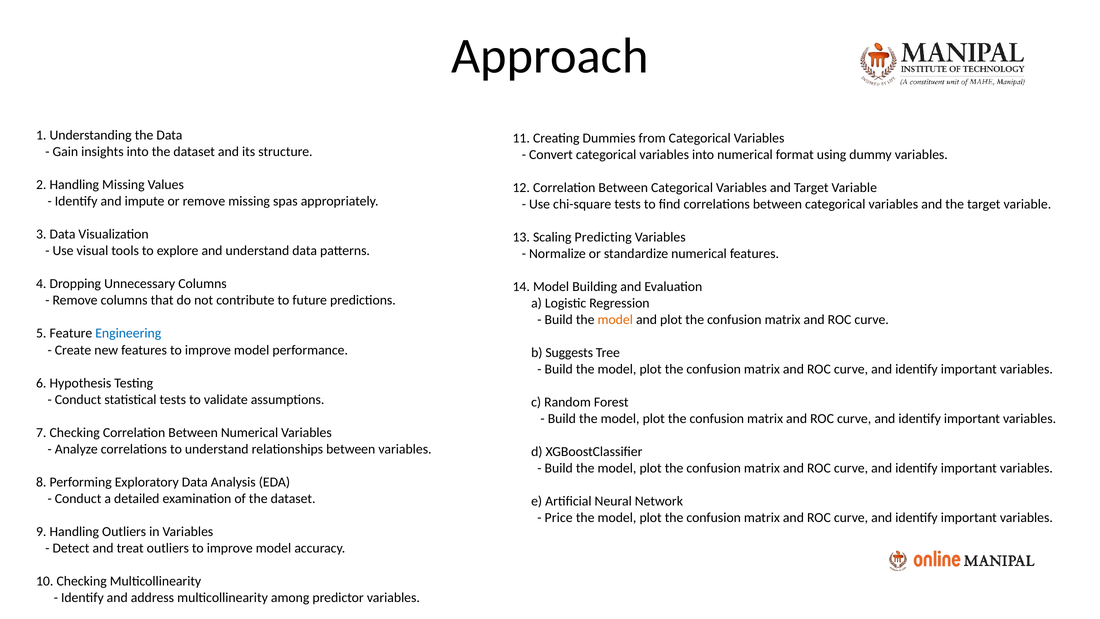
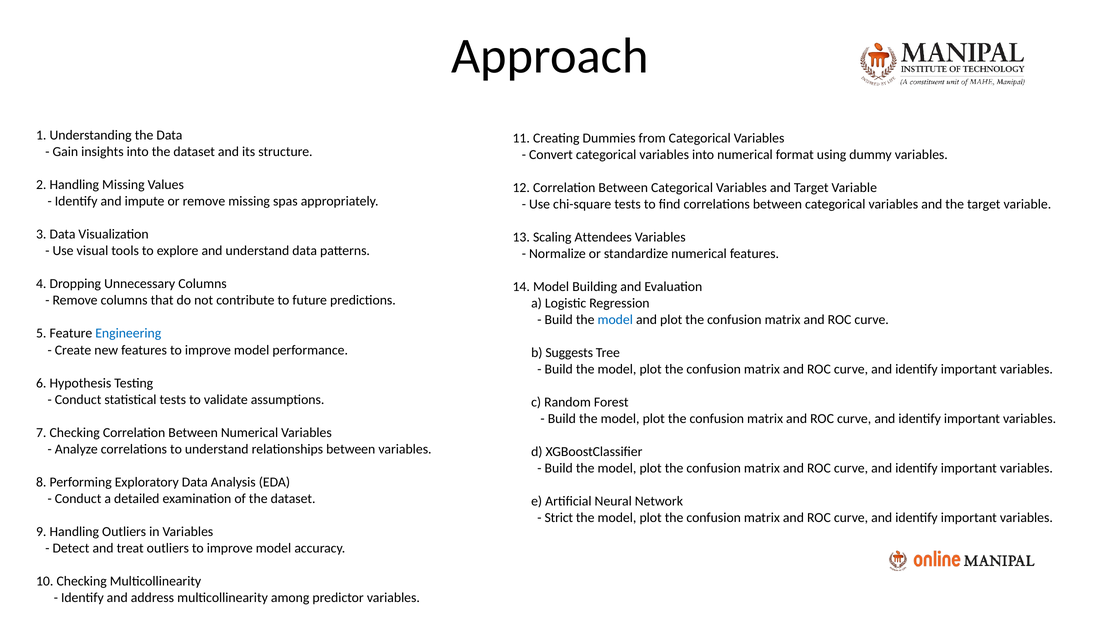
Predicting: Predicting -> Attendees
model at (615, 319) colour: orange -> blue
Price: Price -> Strict
